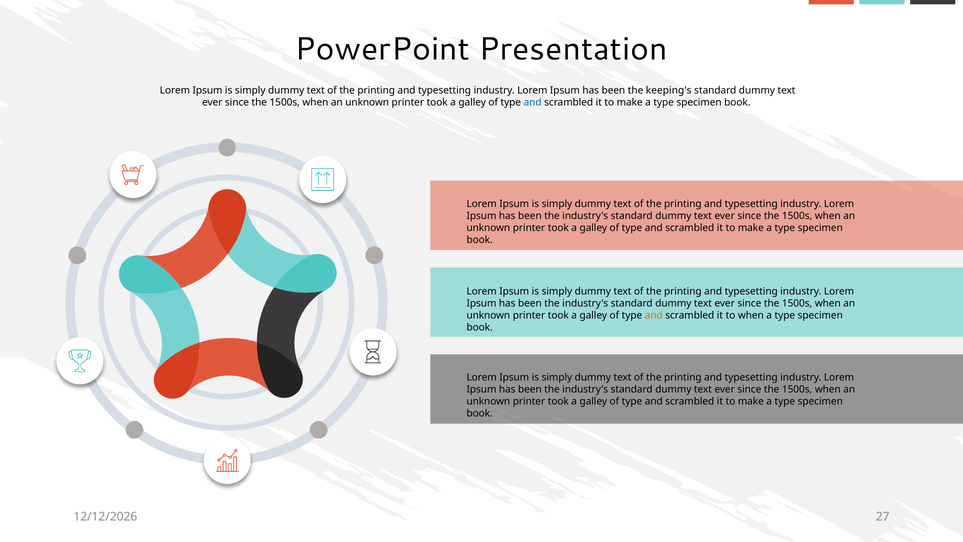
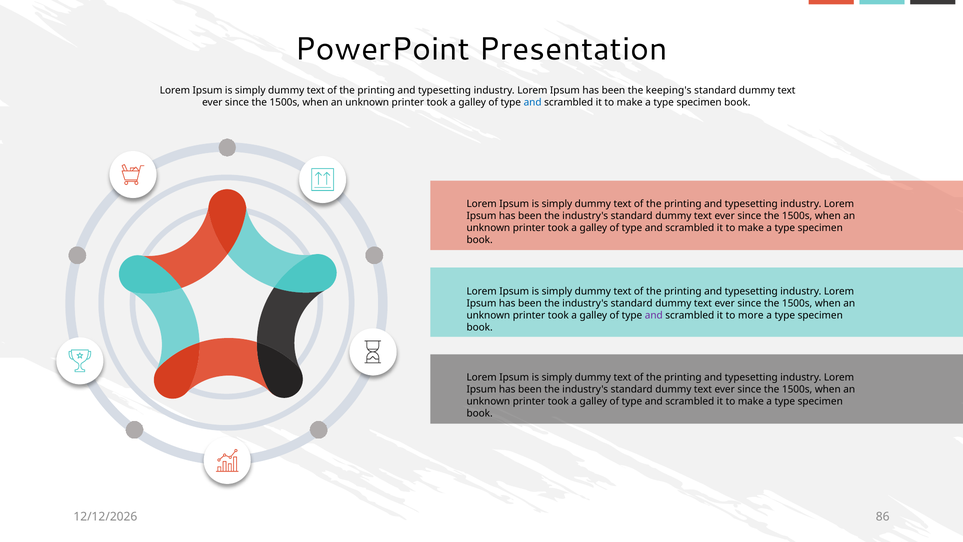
and at (654, 315) colour: orange -> purple
to when: when -> more
27: 27 -> 86
